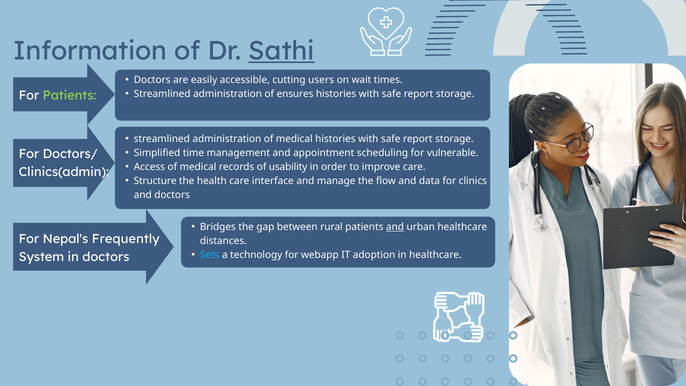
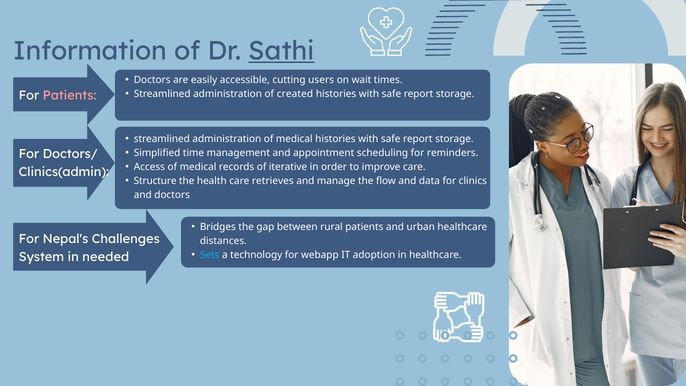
ensures: ensures -> created
Patients at (69, 95) colour: light green -> pink
vulnerable: vulnerable -> reminders
usability: usability -> iterative
interface: interface -> retrieves
and at (395, 227) underline: present -> none
Frequently: Frequently -> Challenges
in doctors: doctors -> needed
